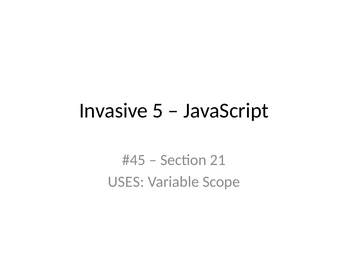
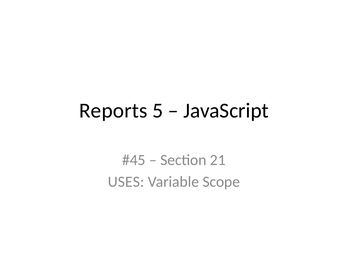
Invasive: Invasive -> Reports
